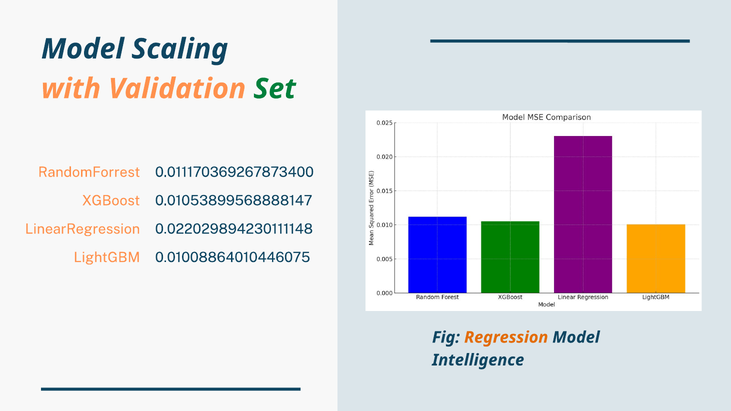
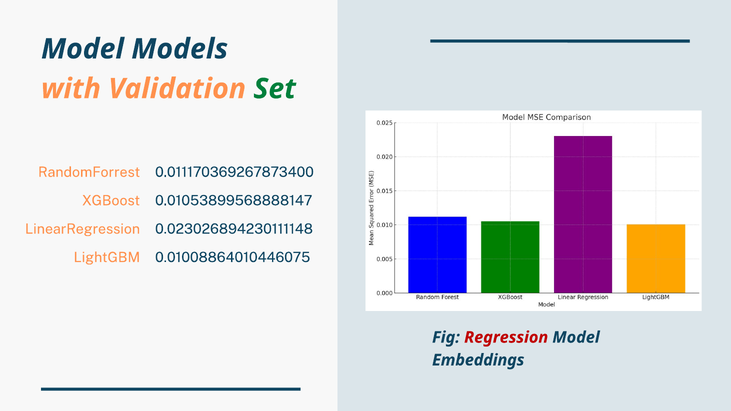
Scaling: Scaling -> Models
0.022029894230111148: 0.022029894230111148 -> 0.023026894230111148
Regression colour: orange -> red
Intelligence: Intelligence -> Embeddings
